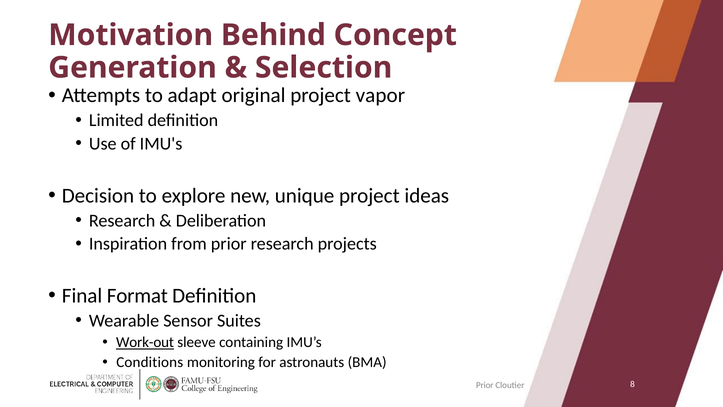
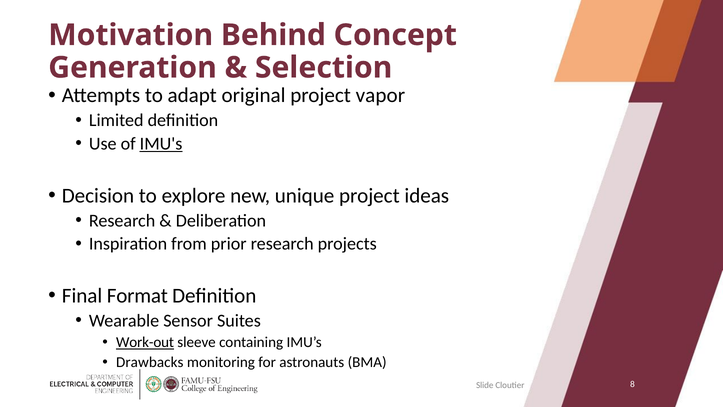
IMU's underline: none -> present
Conditions: Conditions -> Drawbacks
Prior at (485, 385): Prior -> Slide
